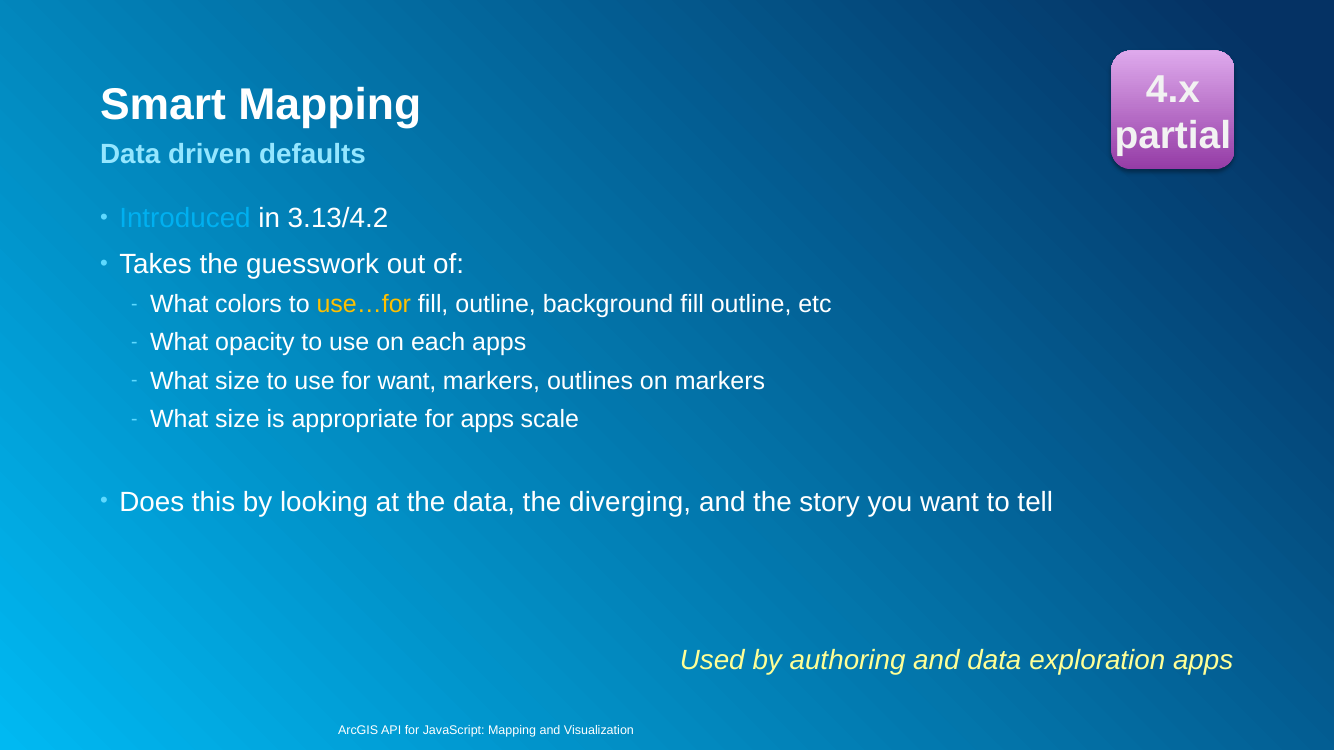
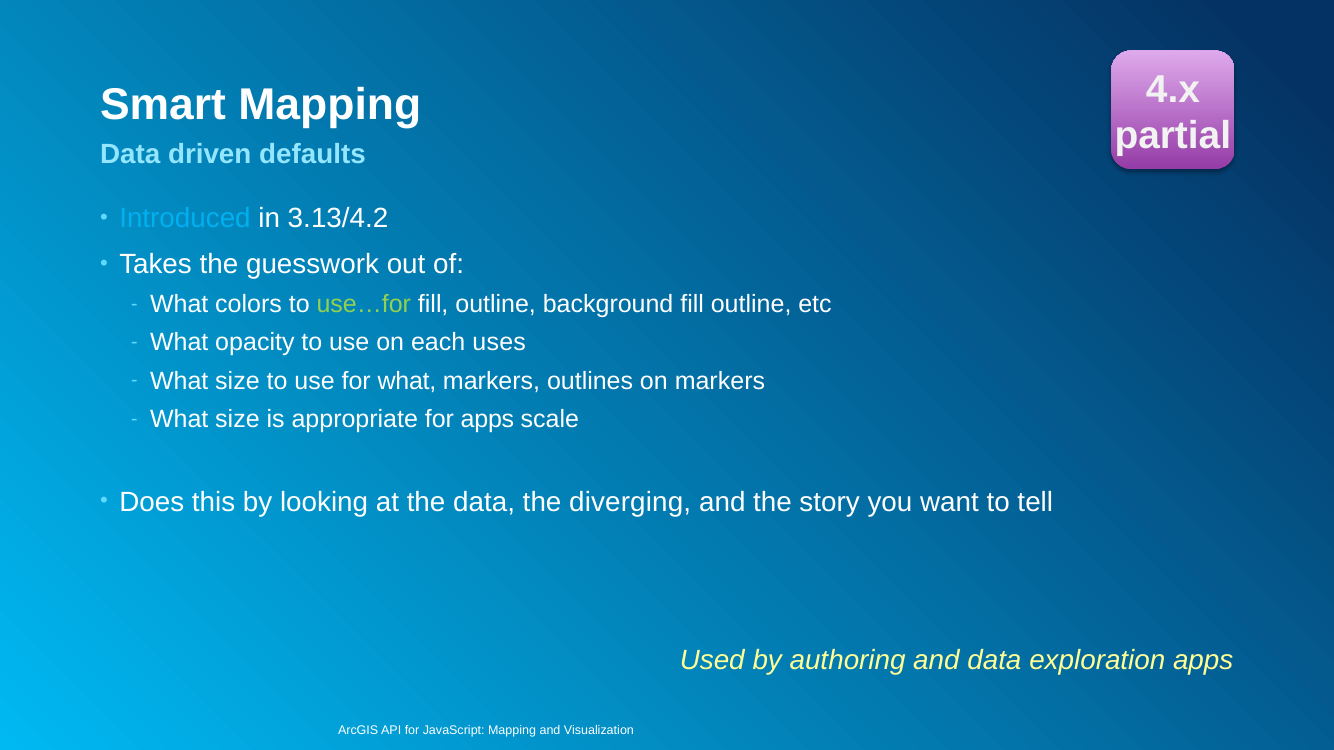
use…for colour: yellow -> light green
each apps: apps -> uses
for want: want -> what
